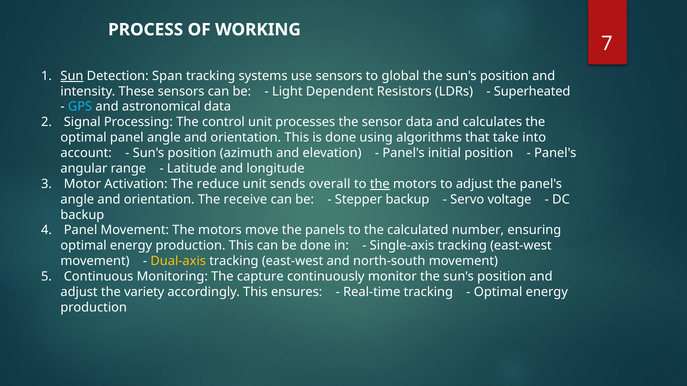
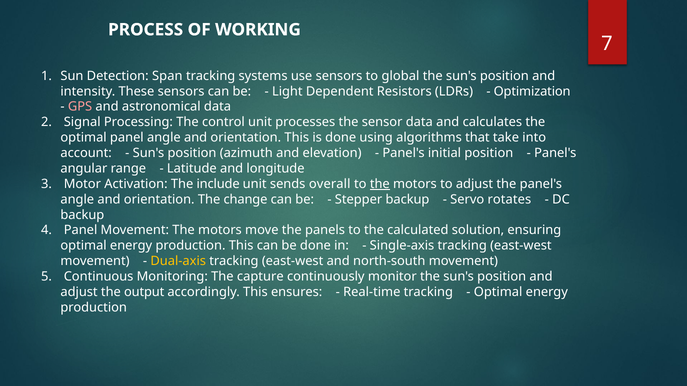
Sun underline: present -> none
Superheated: Superheated -> Optimization
GPS colour: light blue -> pink
reduce: reduce -> include
receive: receive -> change
voltage: voltage -> rotates
number: number -> solution
variety: variety -> output
